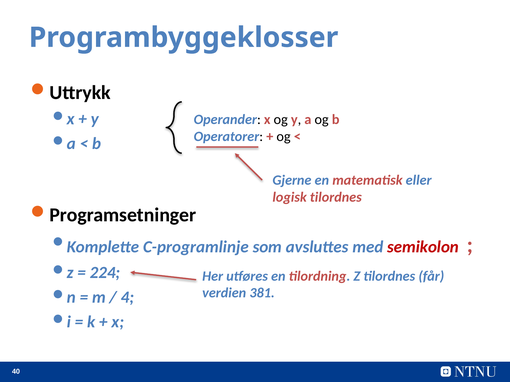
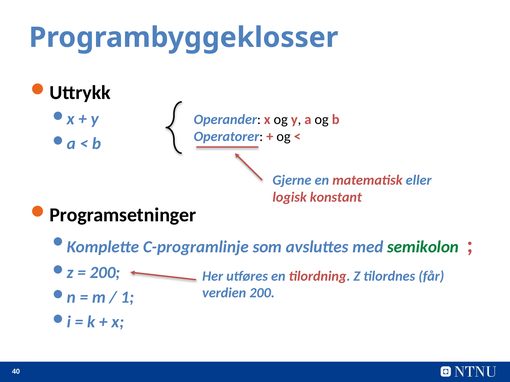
logisk tilordnes: tilordnes -> konstant
semikolon colour: red -> green
224 at (105, 273): 224 -> 200
verdien 381: 381 -> 200
4: 4 -> 1
